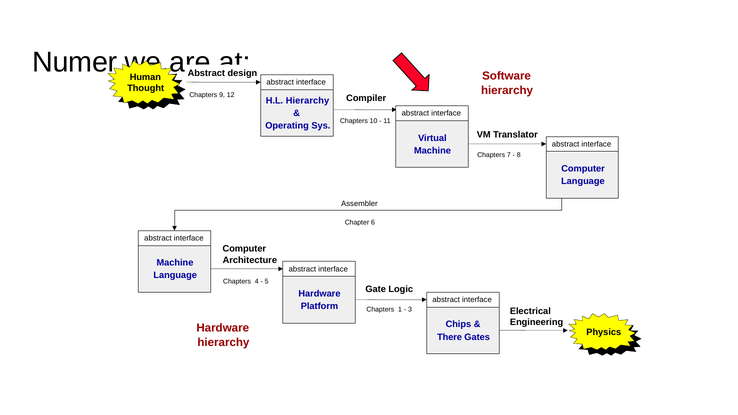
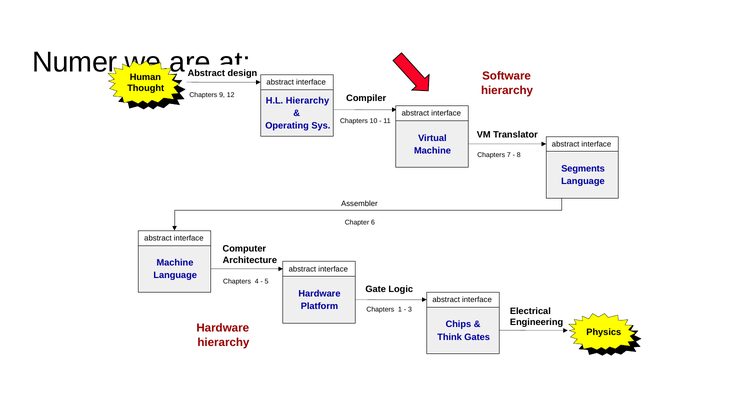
Computer at (583, 169): Computer -> Segments
There: There -> Think
